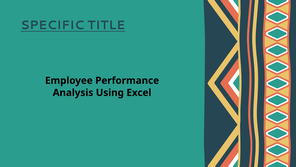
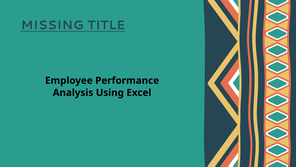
SPECIFIC: SPECIFIC -> MISSING
